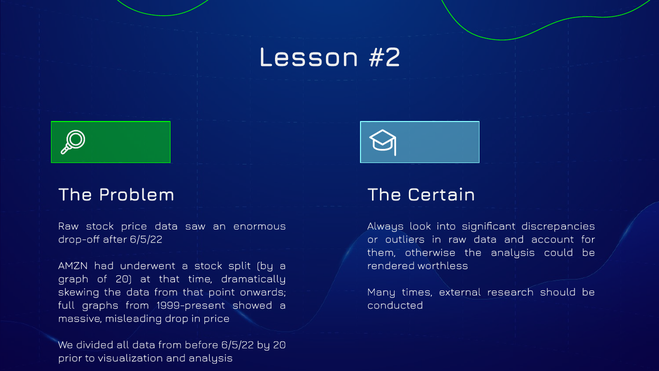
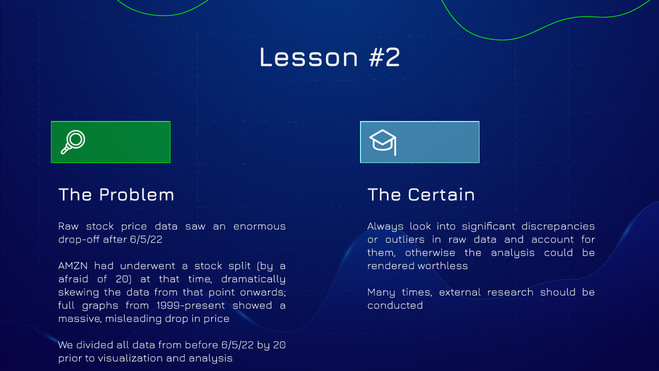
graph: graph -> afraid
